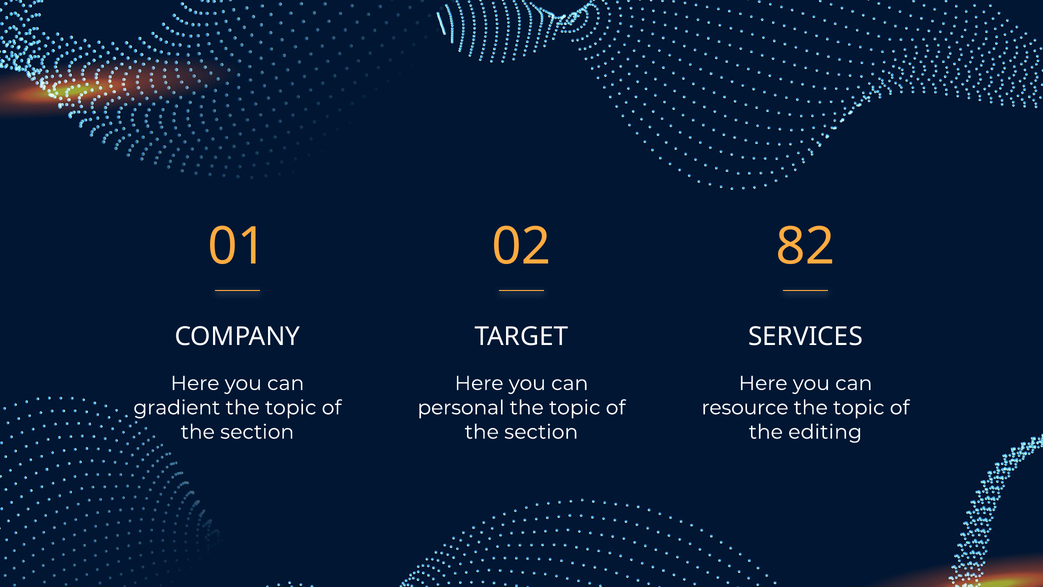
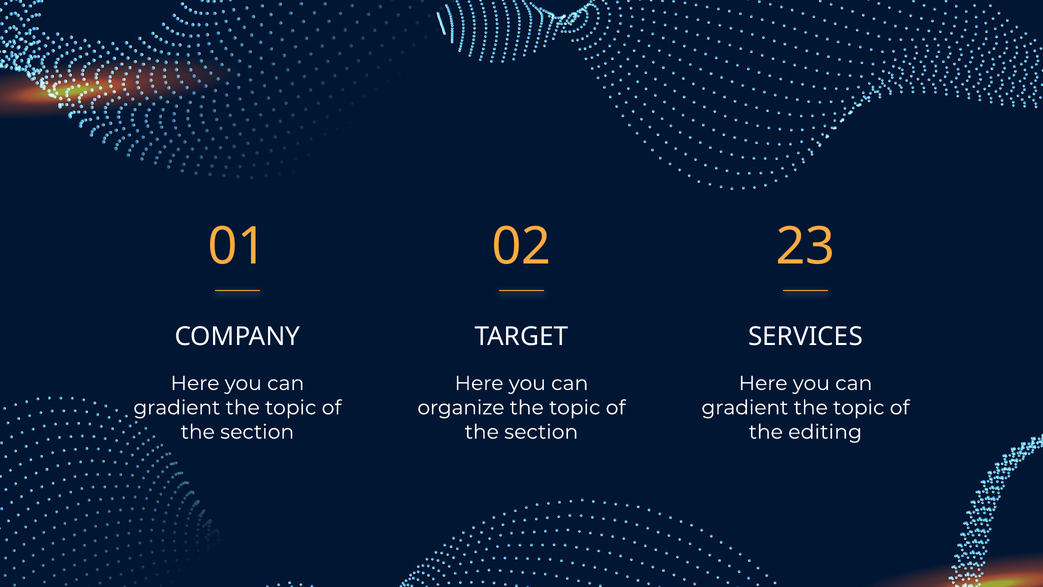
82: 82 -> 23
personal: personal -> organize
resource at (745, 407): resource -> gradient
